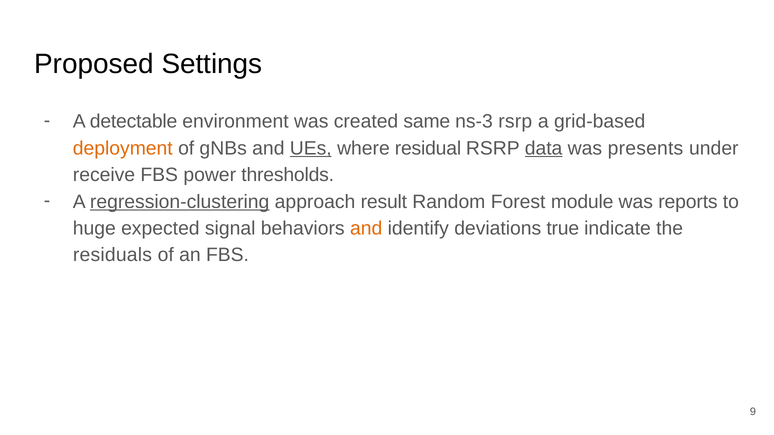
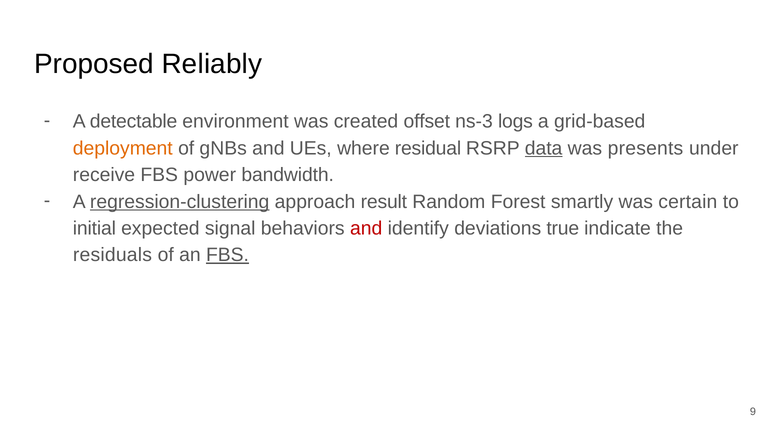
Settings: Settings -> Reliably
same: same -> offset
ns-3 rsrp: rsrp -> logs
UEs underline: present -> none
thresholds: thresholds -> bandwidth
module: module -> smartly
reports: reports -> certain
huge: huge -> initial
and at (366, 228) colour: orange -> red
FBS at (228, 255) underline: none -> present
